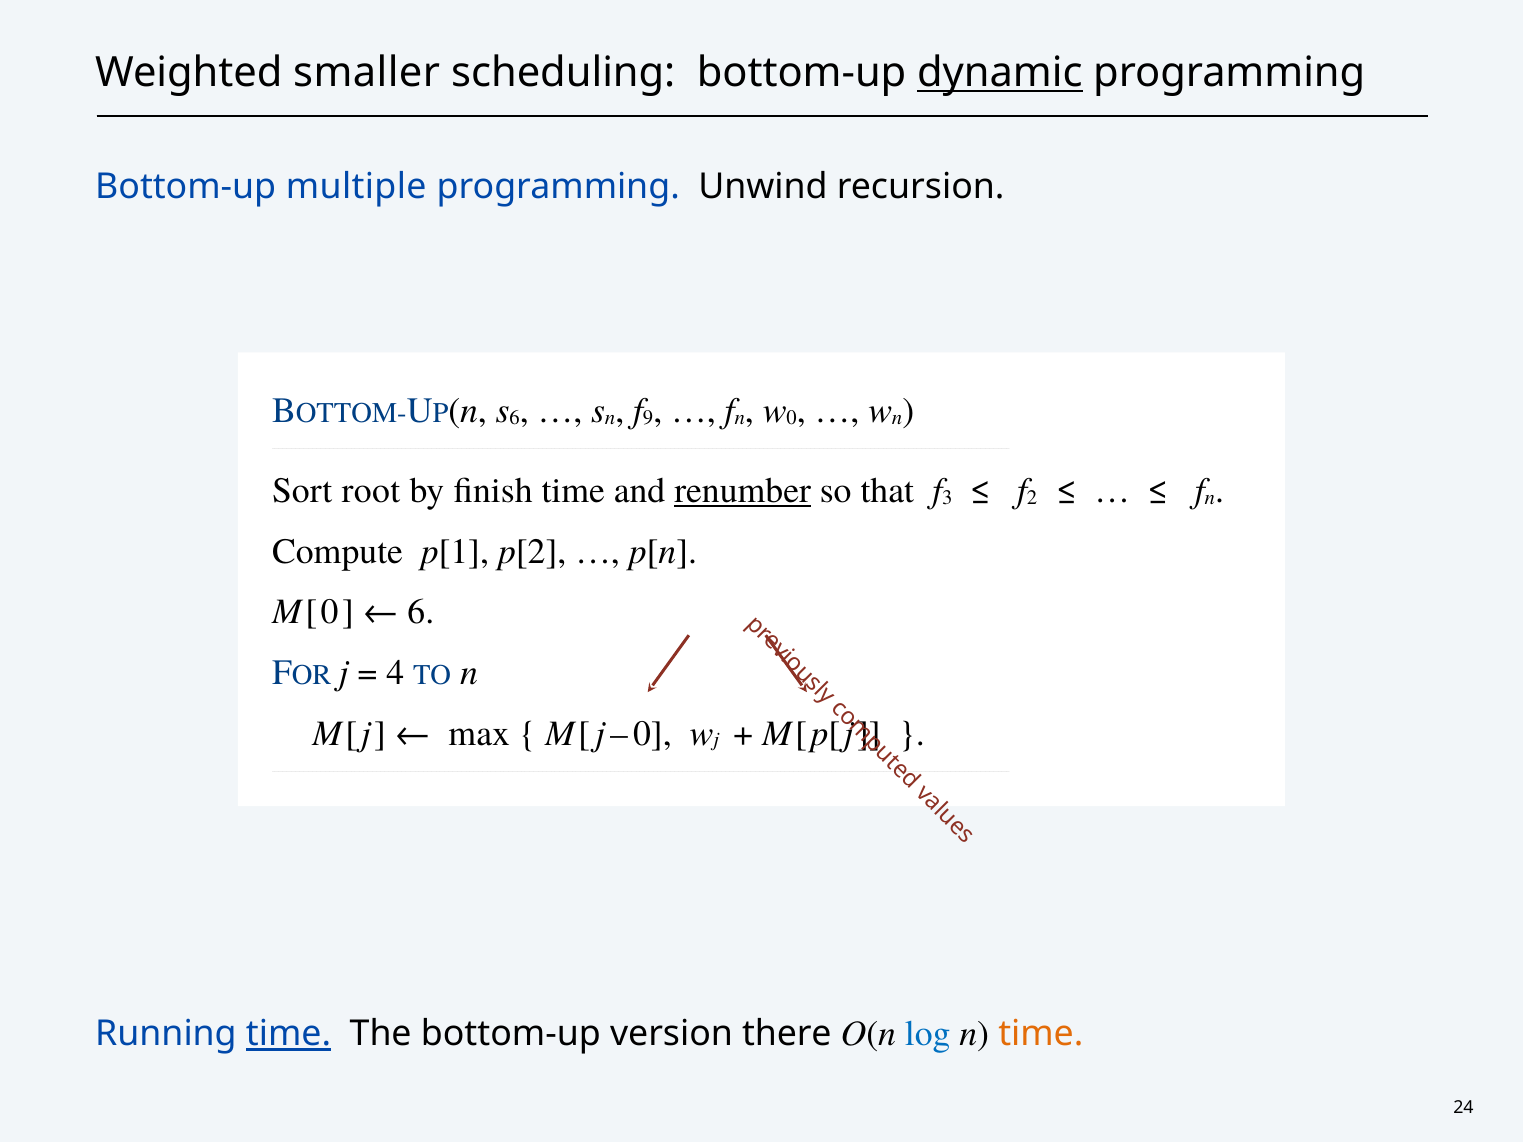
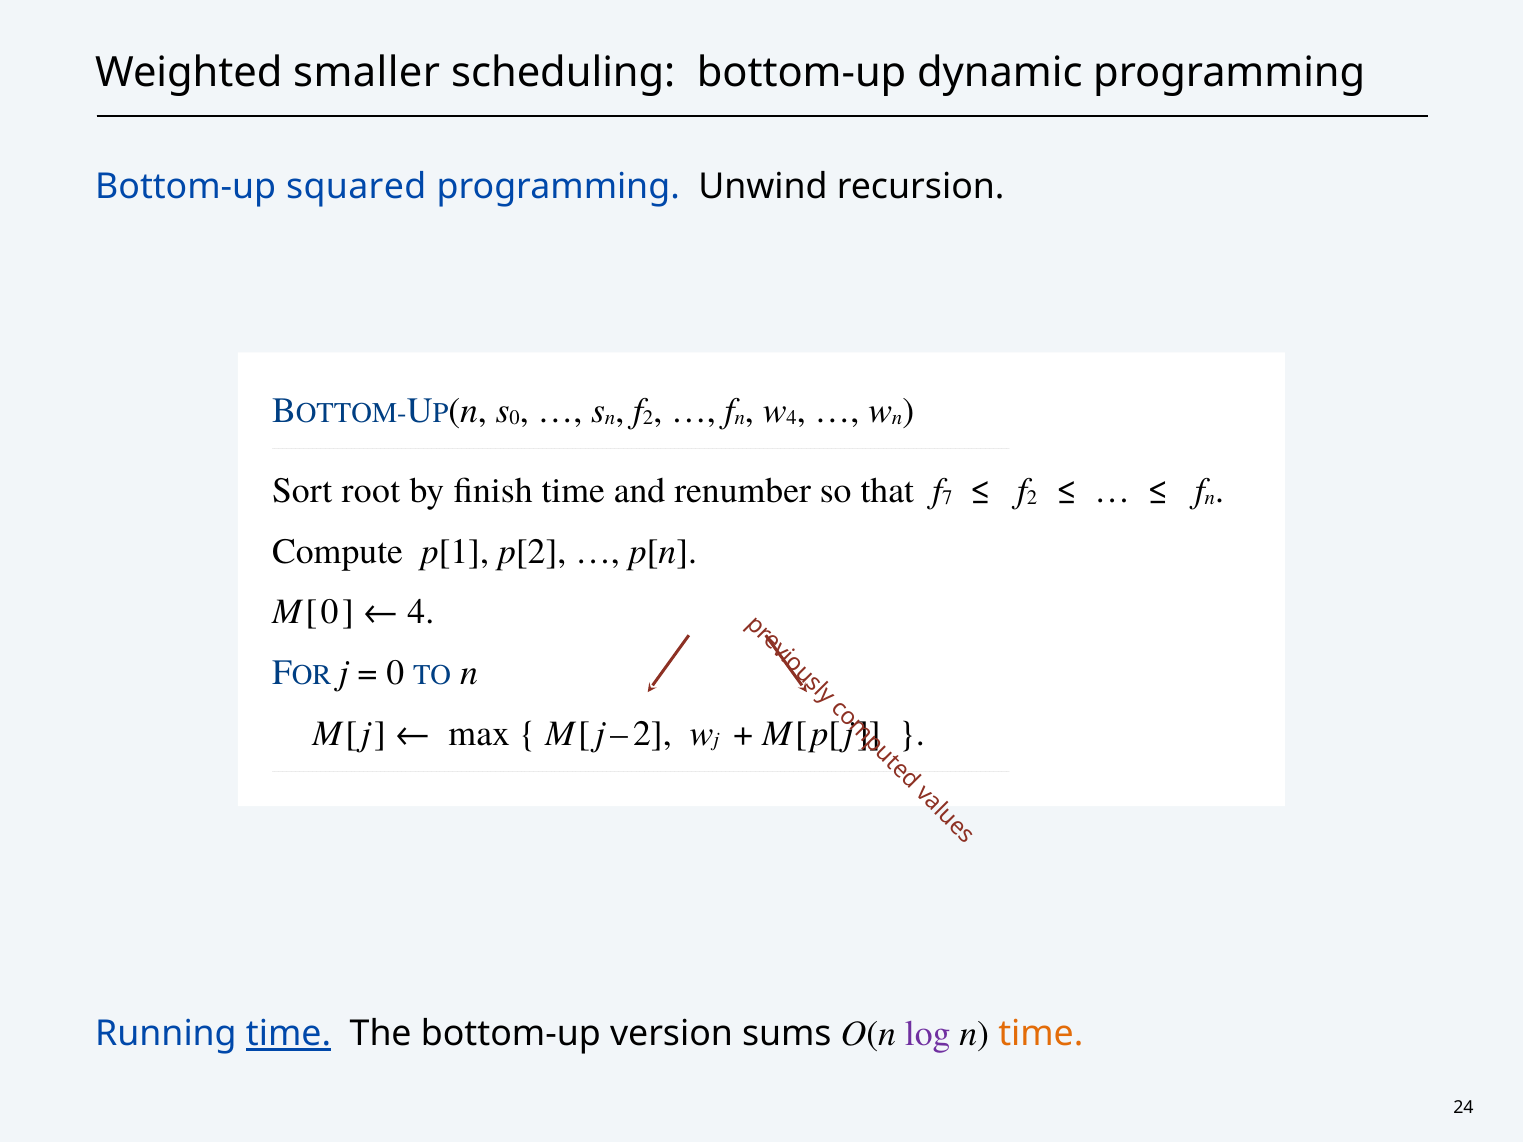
dynamic underline: present -> none
multiple: multiple -> squared
6 at (515, 417): 6 -> 0
9 at (648, 417): 9 -> 2
0 at (792, 417): 0 -> 4
renumber underline: present -> none
3: 3 -> 7
6 at (421, 612): 6 -> 4
4 at (395, 673): 4 -> 0
0 at (652, 734): 0 -> 2
there: there -> sums
log colour: blue -> purple
